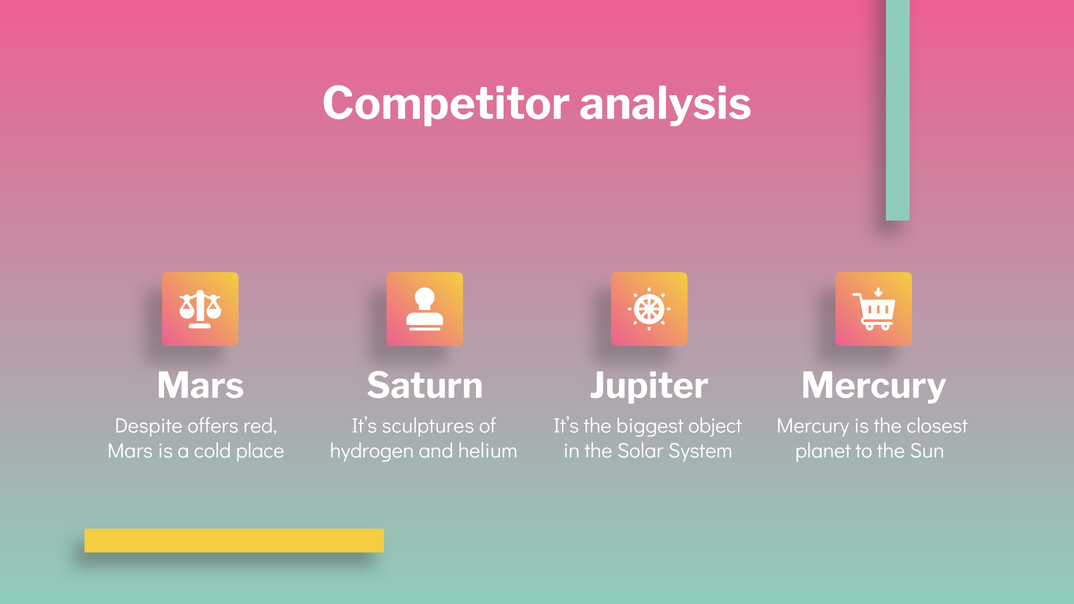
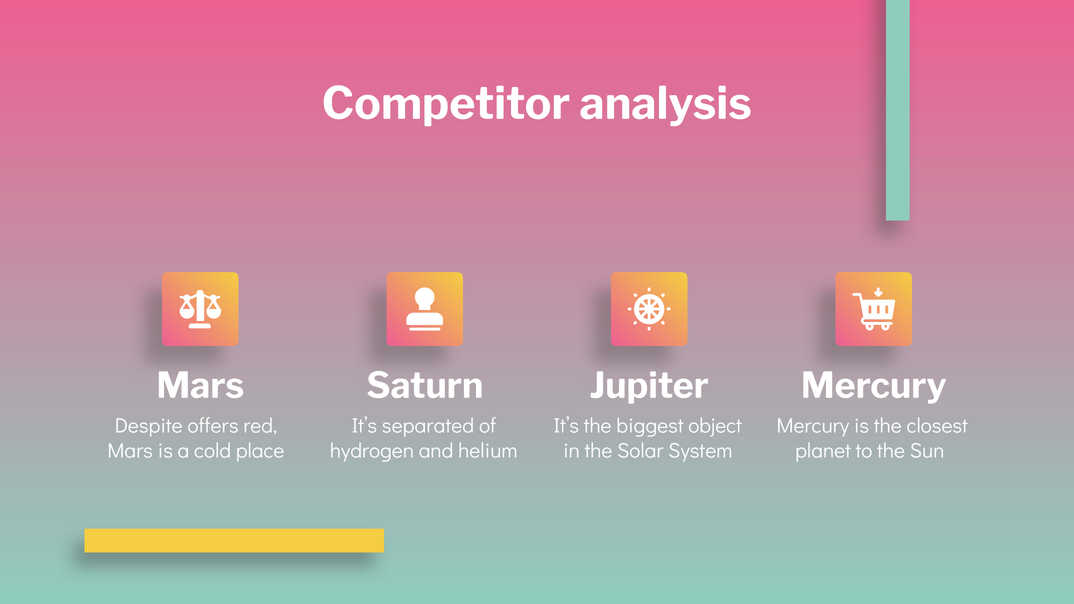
sculptures: sculptures -> separated
